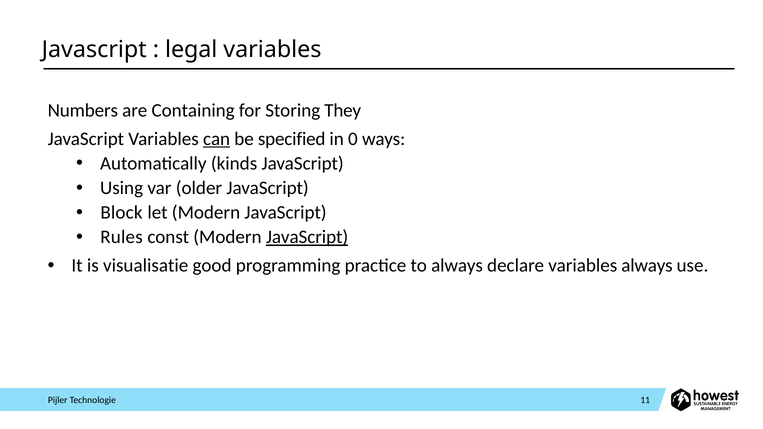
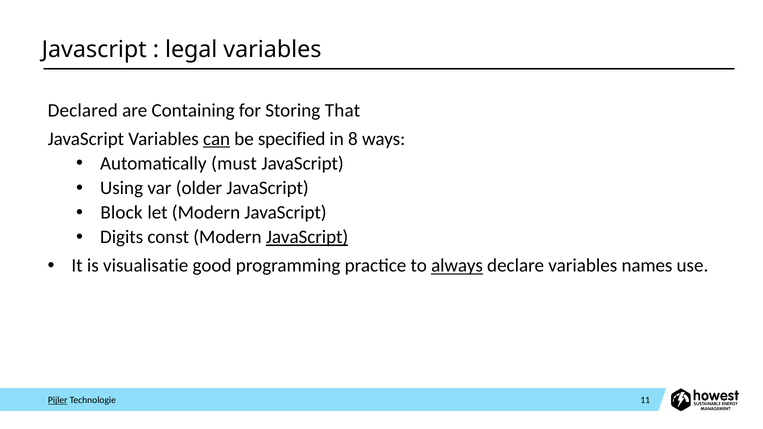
Numbers: Numbers -> Declared
They: They -> That
0: 0 -> 8
kinds: kinds -> must
Rules: Rules -> Digits
always at (457, 266) underline: none -> present
variables always: always -> names
Pijler underline: none -> present
